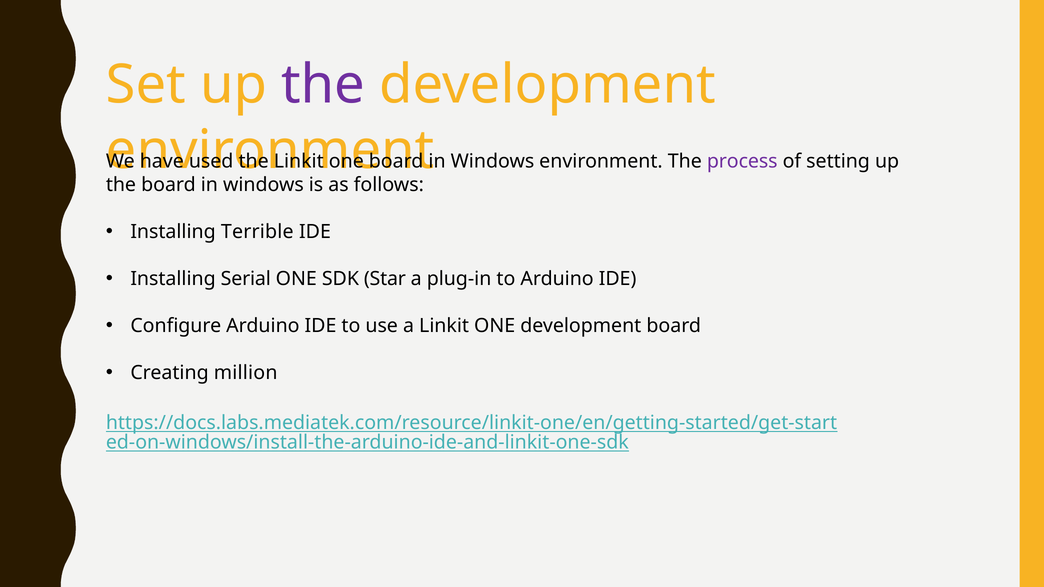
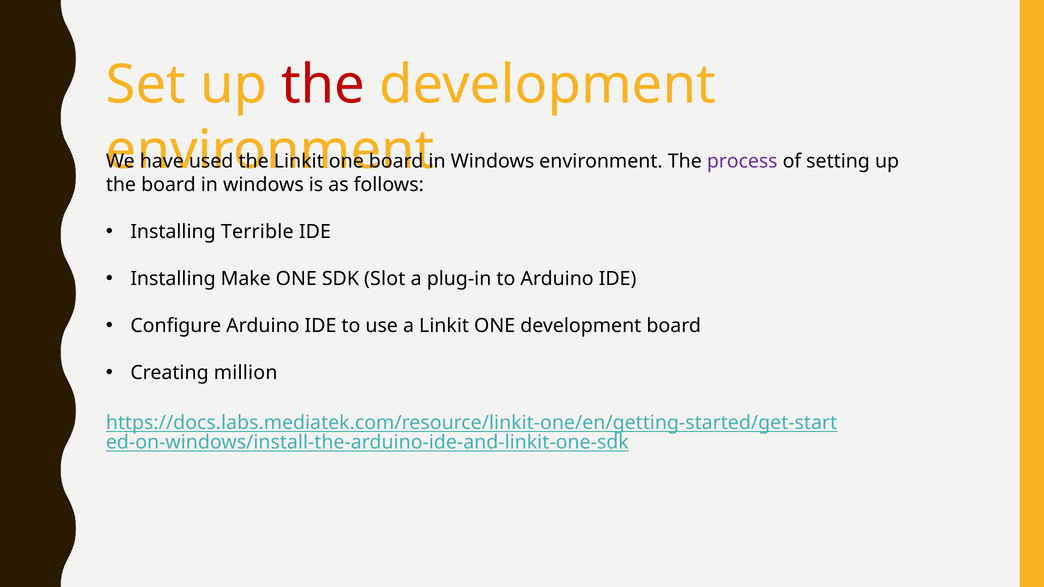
the at (323, 85) colour: purple -> red
Serial: Serial -> Make
Star: Star -> Slot
